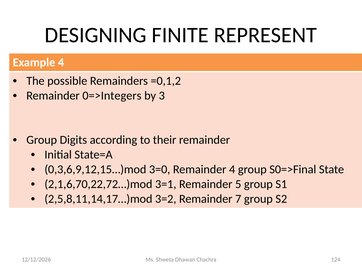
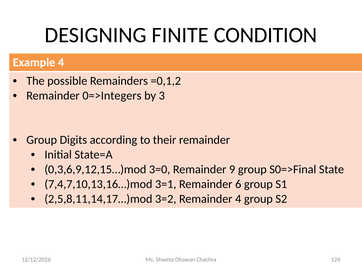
REPRESENT: REPRESENT -> CONDITION
Remainder 4: 4 -> 9
2,1,6,70,22,72…)mod: 2,1,6,70,22,72…)mod -> 7,4,7,10,13,16…)mod
5: 5 -> 6
Remainder 7: 7 -> 4
